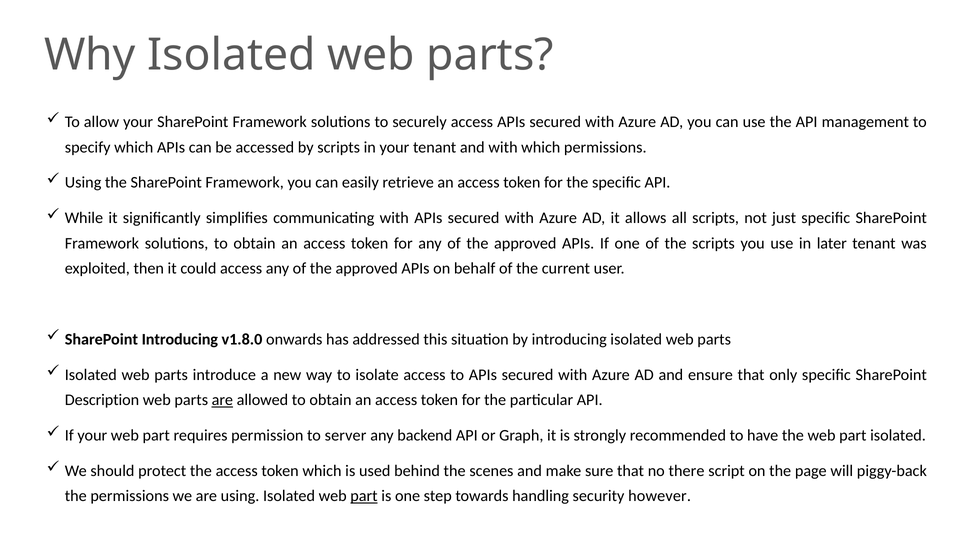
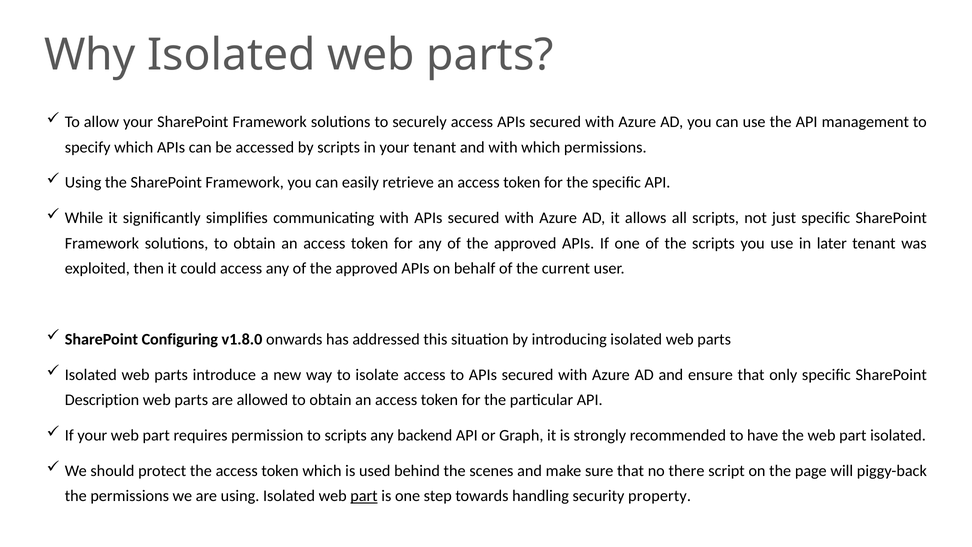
SharePoint Introducing: Introducing -> Configuring
are at (222, 400) underline: present -> none
to server: server -> scripts
however: however -> property
